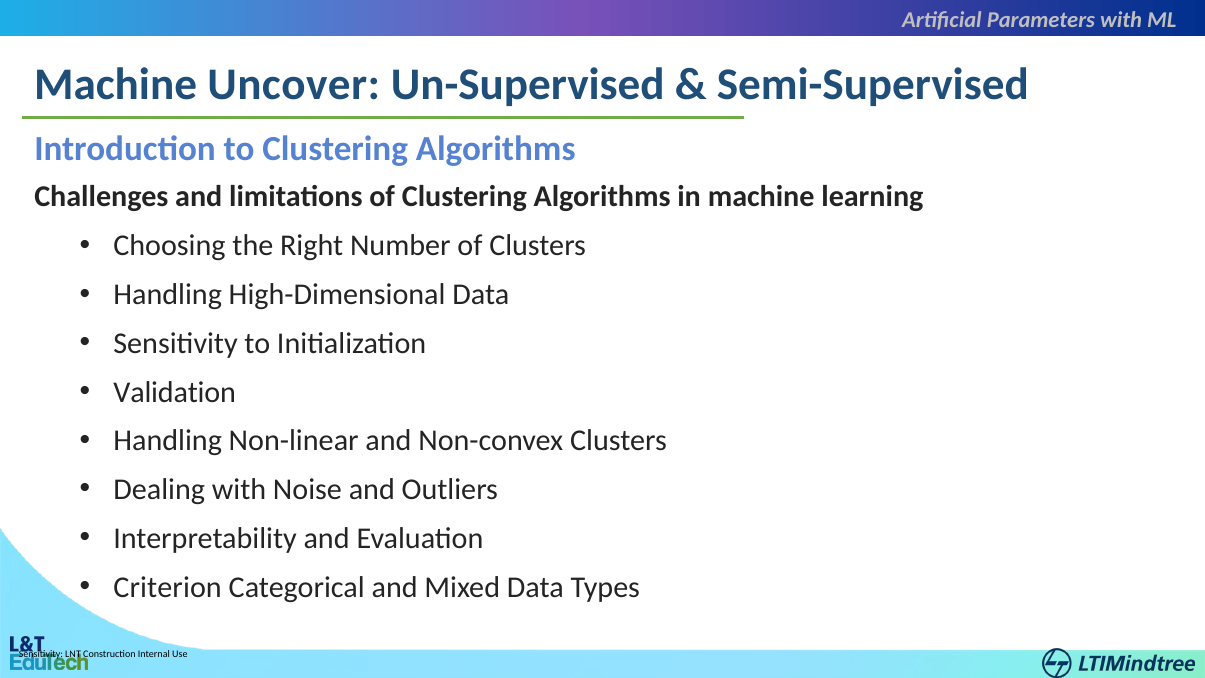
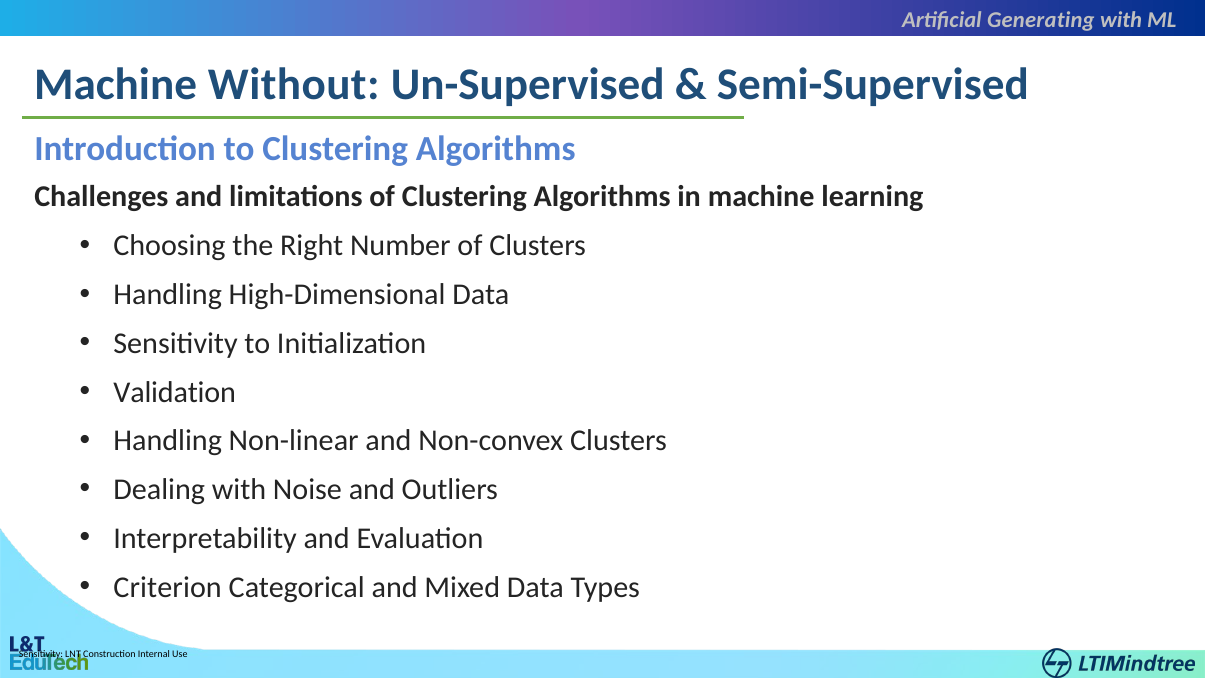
Parameters: Parameters -> Generating
Uncover: Uncover -> Without
